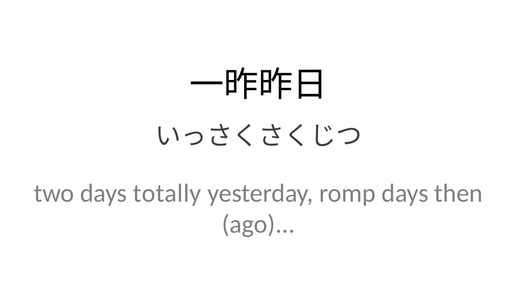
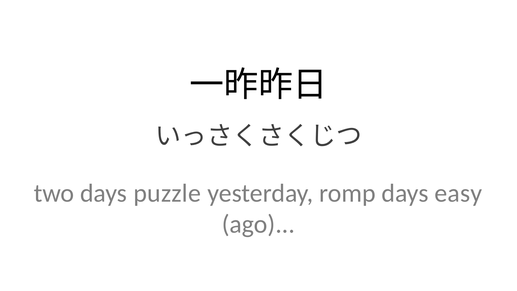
totally: totally -> puzzle
then: then -> easy
